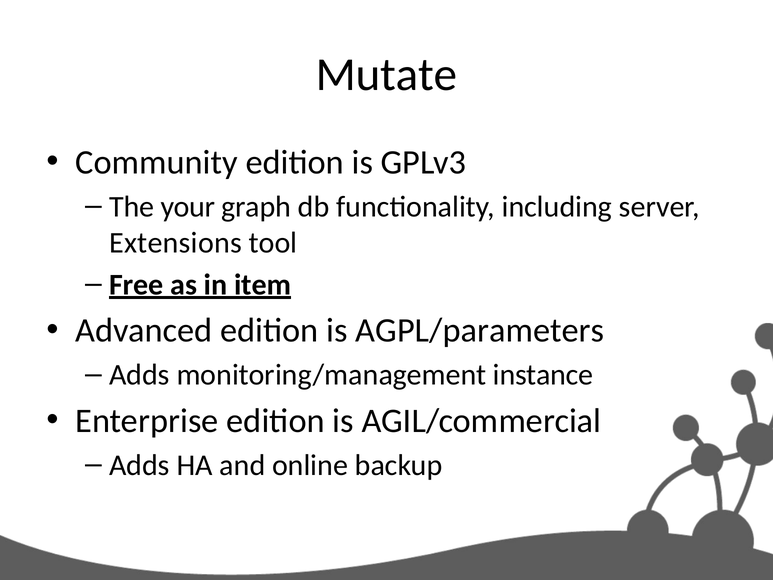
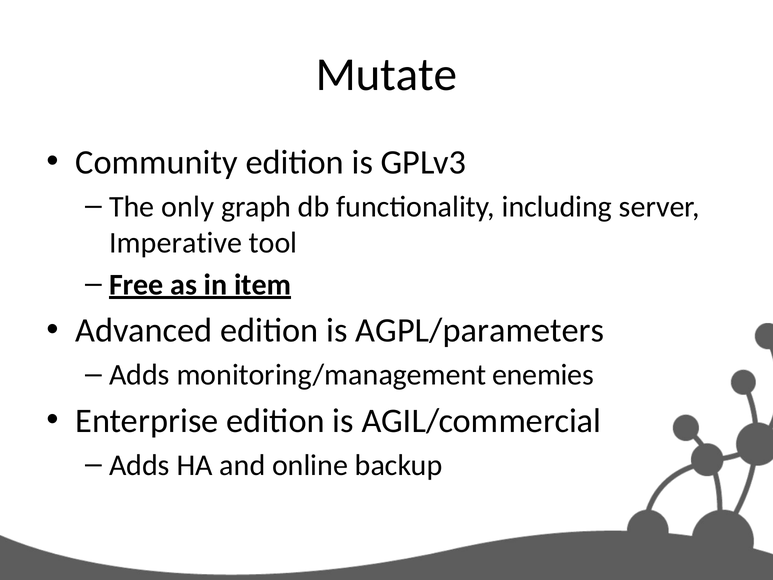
your: your -> only
Extensions: Extensions -> Imperative
instance: instance -> enemies
